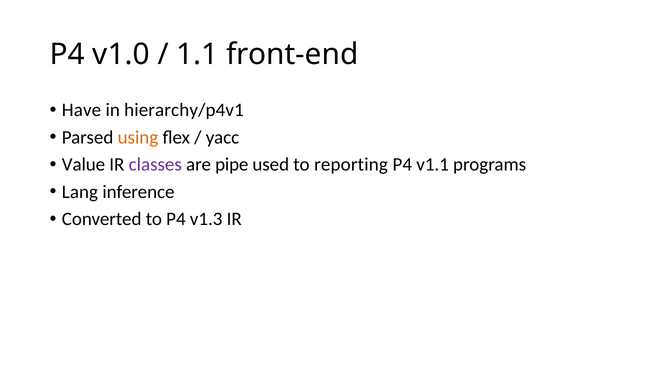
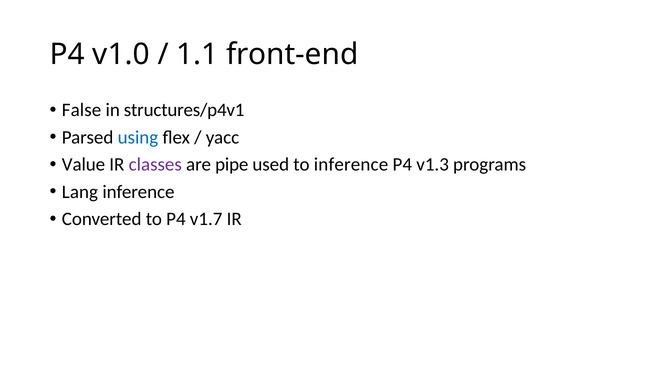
Have: Have -> False
hierarchy/p4v1: hierarchy/p4v1 -> structures/p4v1
using colour: orange -> blue
to reporting: reporting -> inference
v1.1: v1.1 -> v1.3
v1.3: v1.3 -> v1.7
